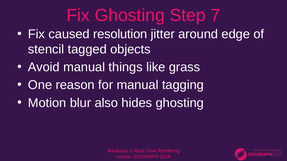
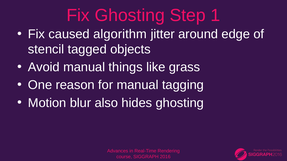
7: 7 -> 1
resolution: resolution -> algorithm
